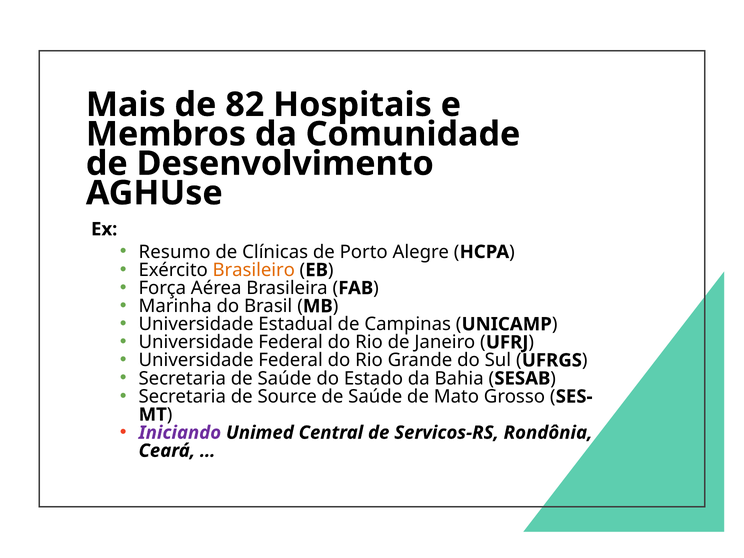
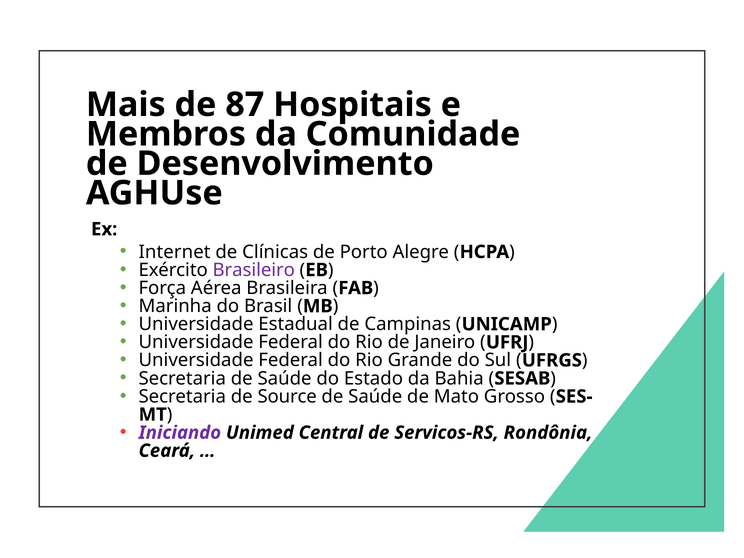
82: 82 -> 87
Resumo: Resumo -> Internet
Brasileiro colour: orange -> purple
